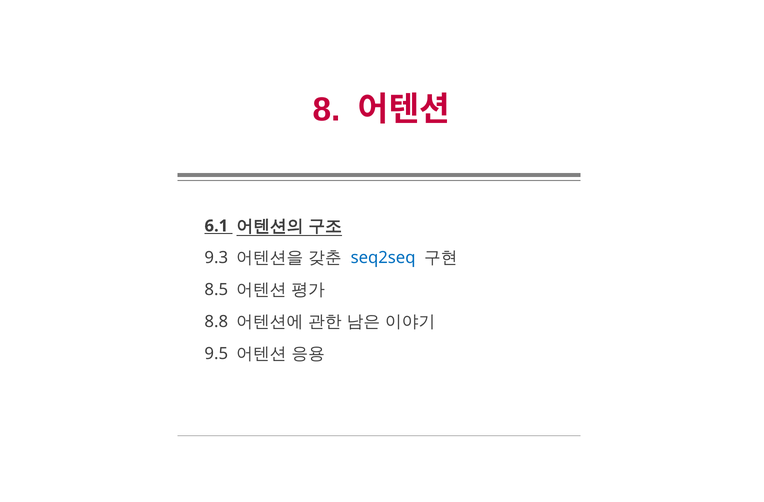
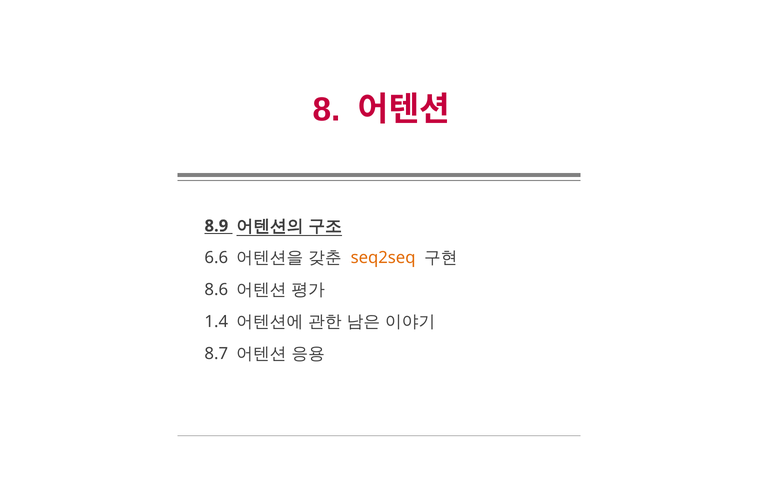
6.1: 6.1 -> 8.9
9.3: 9.3 -> 6.6
seq2seq colour: blue -> orange
8.5: 8.5 -> 8.6
8.8: 8.8 -> 1.4
9.5: 9.5 -> 8.7
